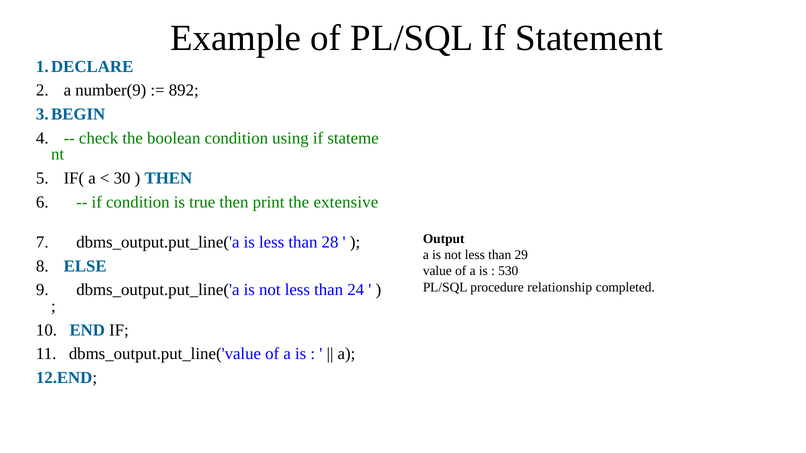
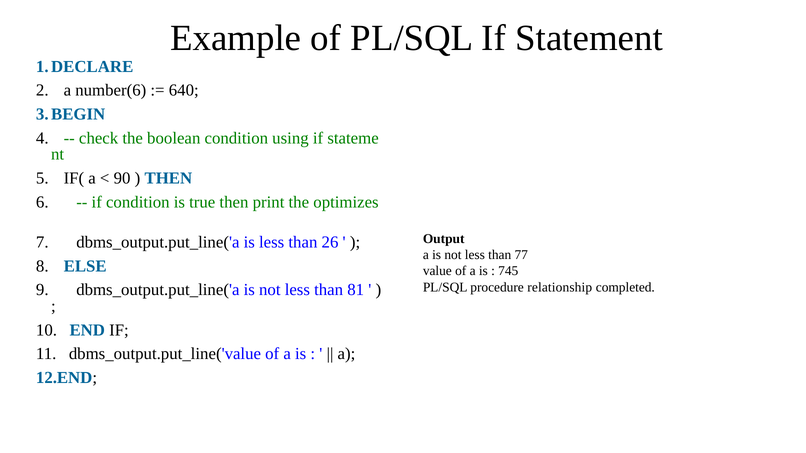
number(9: number(9 -> number(6
892: 892 -> 640
30: 30 -> 90
extensive: extensive -> optimizes
28: 28 -> 26
29: 29 -> 77
530: 530 -> 745
24: 24 -> 81
